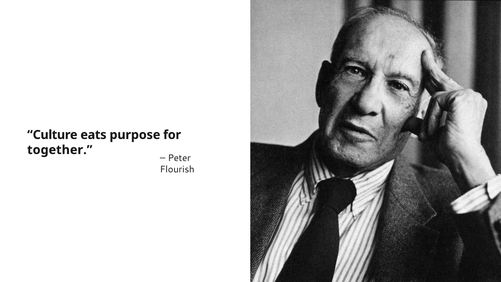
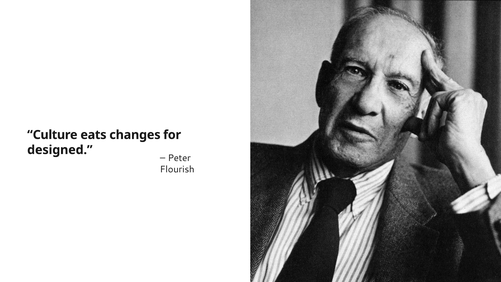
purpose: purpose -> changes
together: together -> designed
